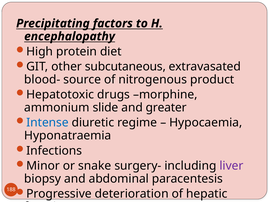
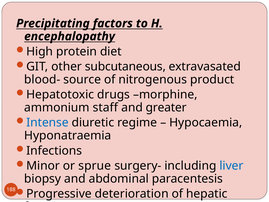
slide: slide -> staff
snake: snake -> sprue
liver colour: purple -> blue
